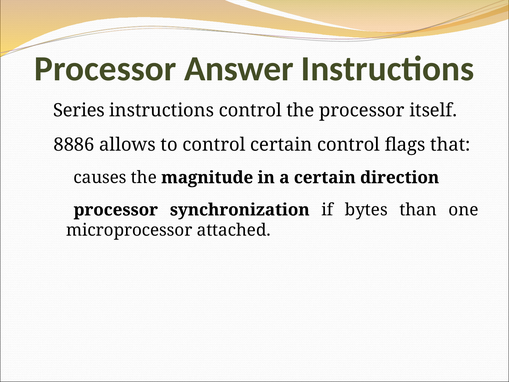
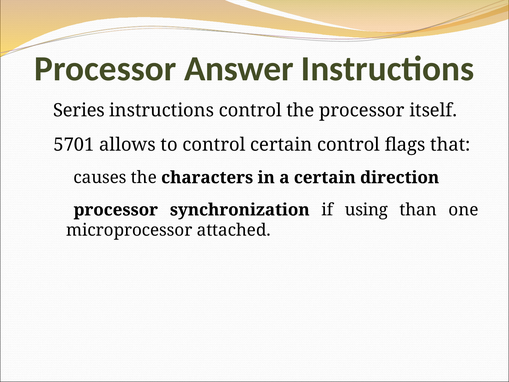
8886: 8886 -> 5701
magnitude: magnitude -> characters
bytes: bytes -> using
